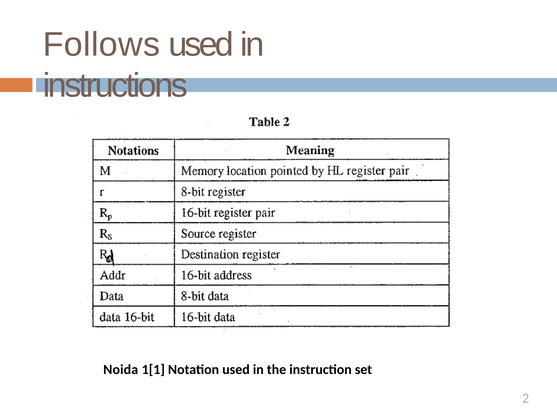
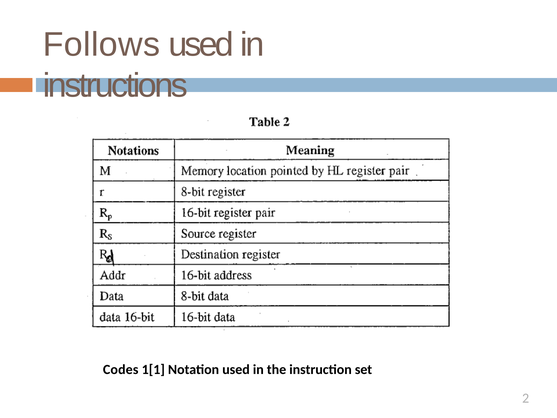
Noida: Noida -> Codes
